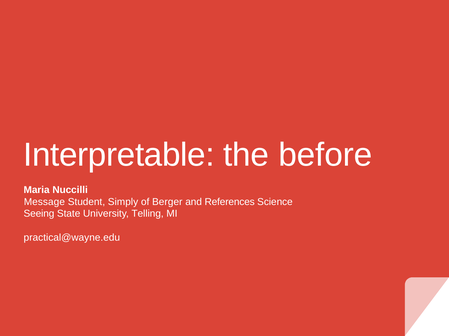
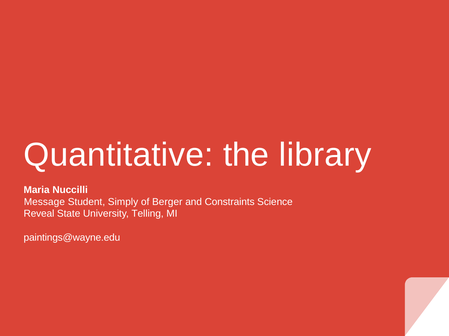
Interpretable: Interpretable -> Quantitative
before: before -> library
References: References -> Constraints
Seeing: Seeing -> Reveal
practical@wayne.edu: practical@wayne.edu -> paintings@wayne.edu
